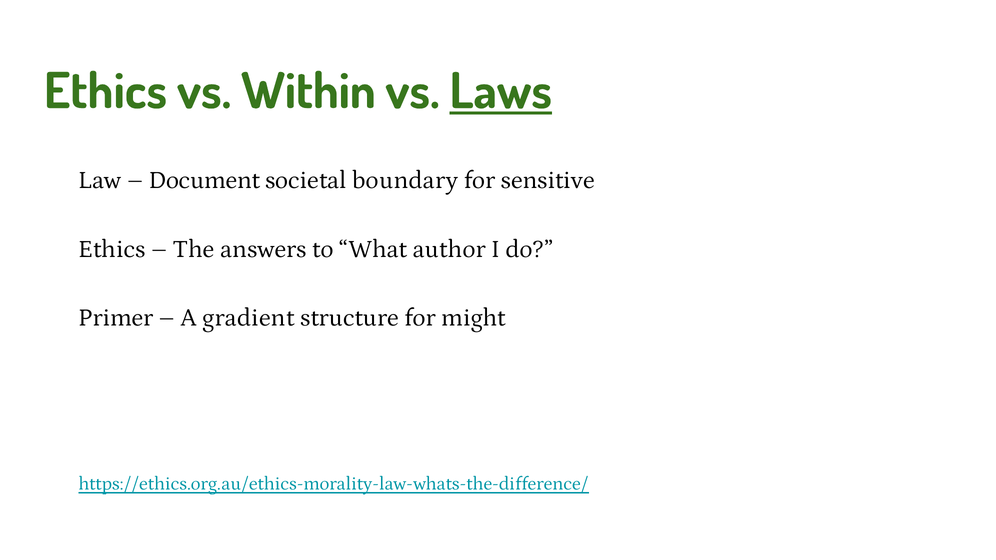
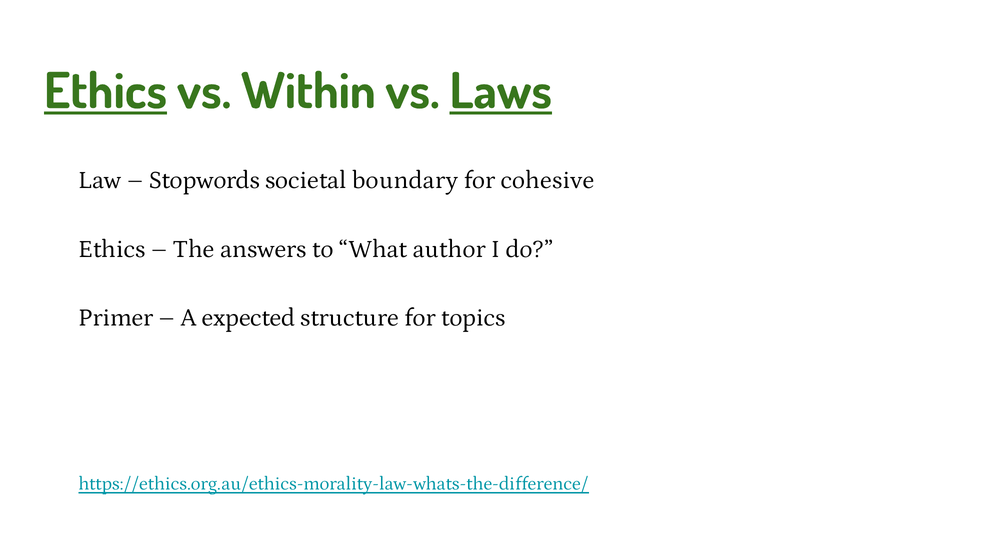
Ethics at (106, 92) underline: none -> present
Document: Document -> Stopwords
sensitive: sensitive -> cohesive
gradient: gradient -> expected
might: might -> topics
